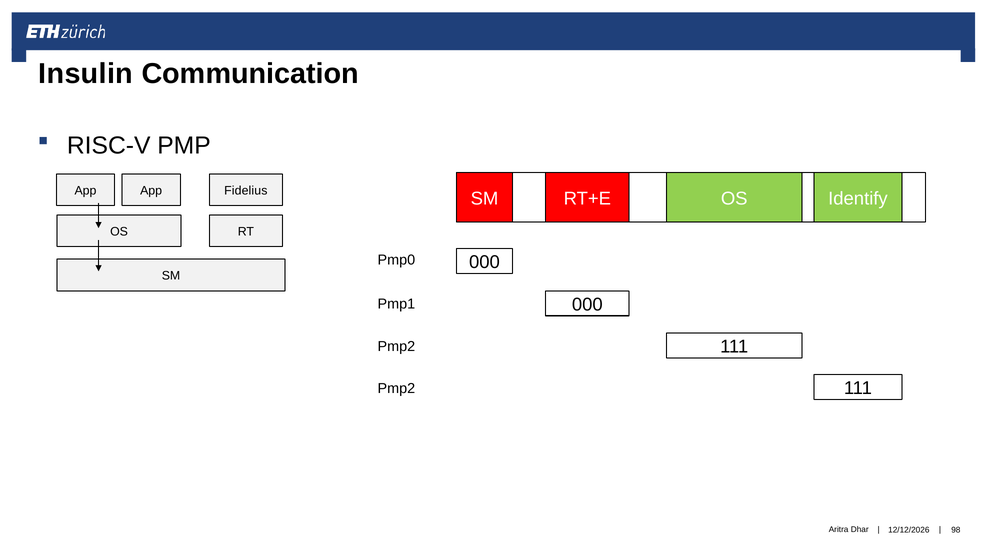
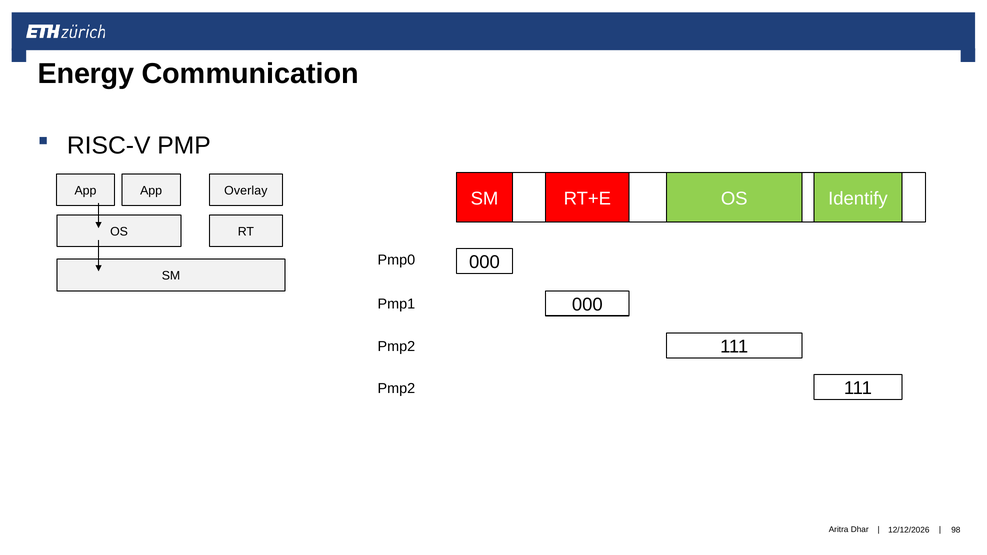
Insulin: Insulin -> Energy
Fidelius: Fidelius -> Overlay
